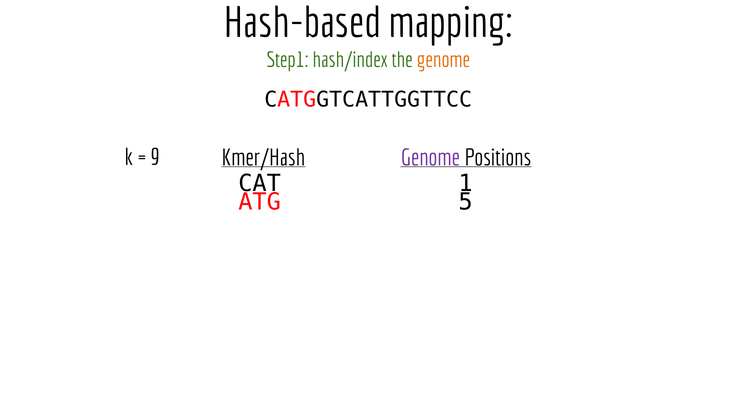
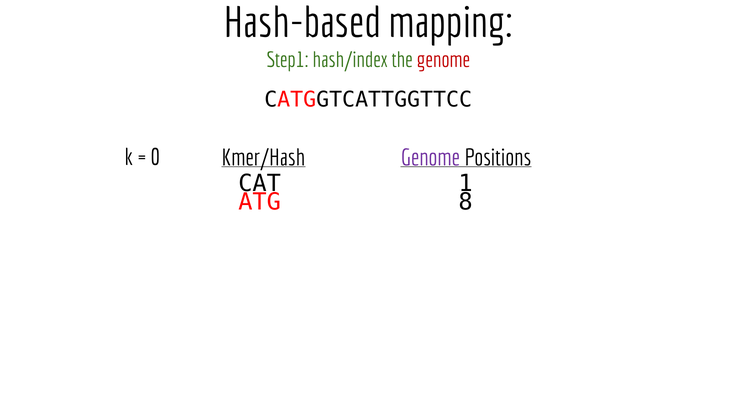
genome at (444, 60) colour: orange -> red
9: 9 -> 0
5: 5 -> 8
